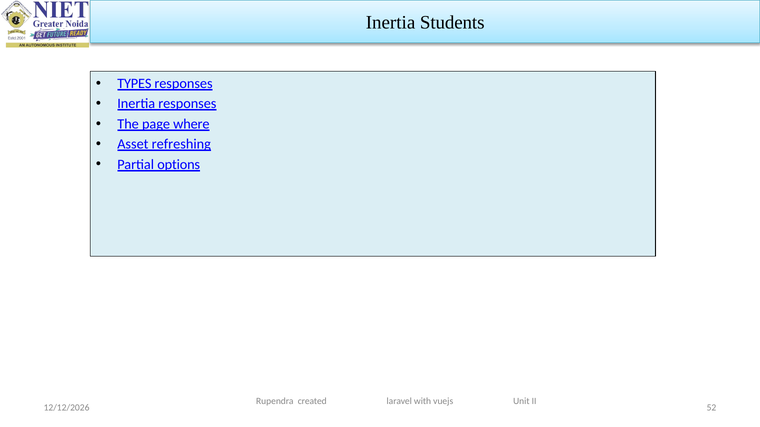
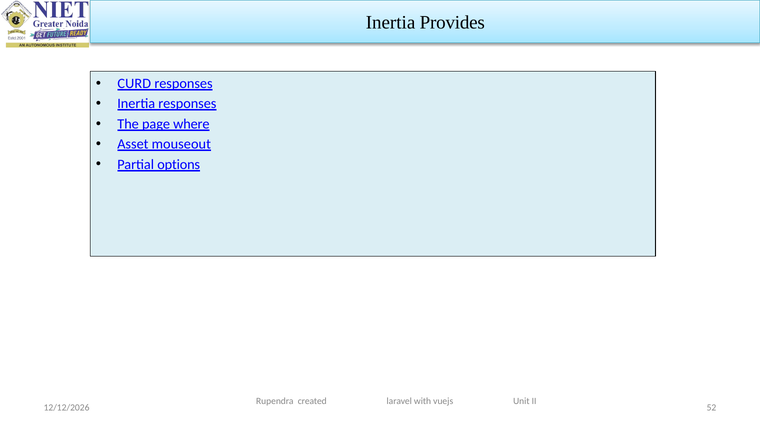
Students: Students -> Provides
TYPES: TYPES -> CURD
refreshing: refreshing -> mouseout
